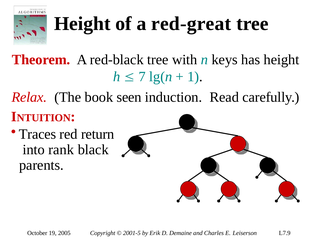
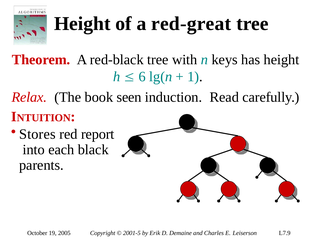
7: 7 -> 6
Traces: Traces -> Stores
return: return -> report
rank: rank -> each
